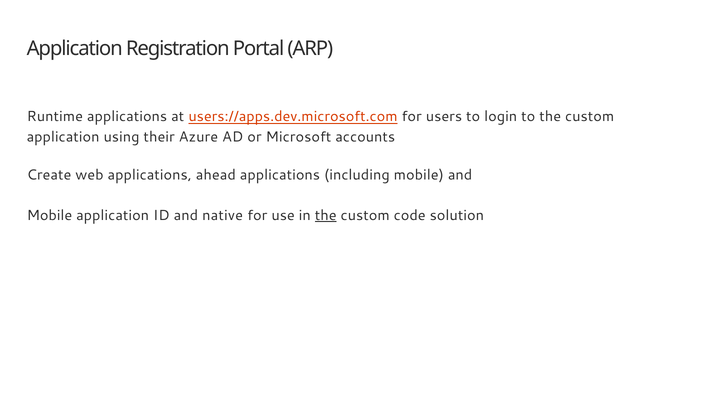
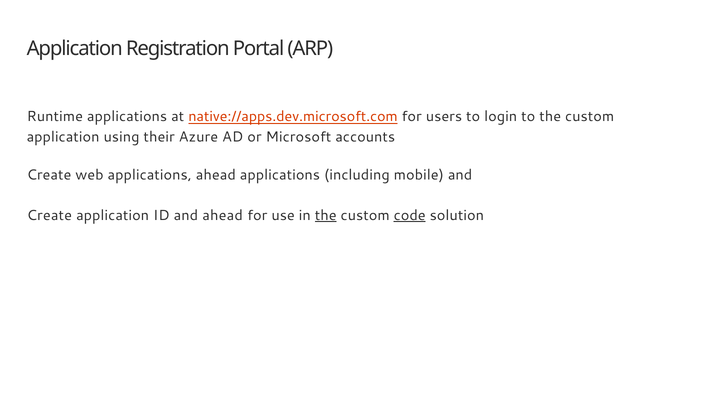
users://apps.dev.microsoft.com: users://apps.dev.microsoft.com -> native://apps.dev.microsoft.com
Mobile at (49, 216): Mobile -> Create
and native: native -> ahead
code underline: none -> present
